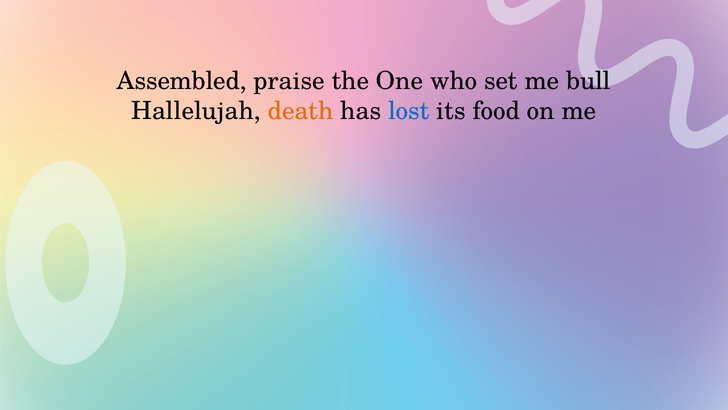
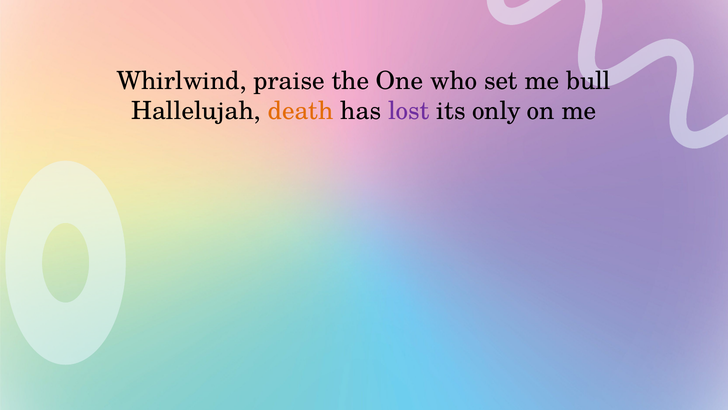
Assembled: Assembled -> Whirlwind
lost colour: blue -> purple
food: food -> only
